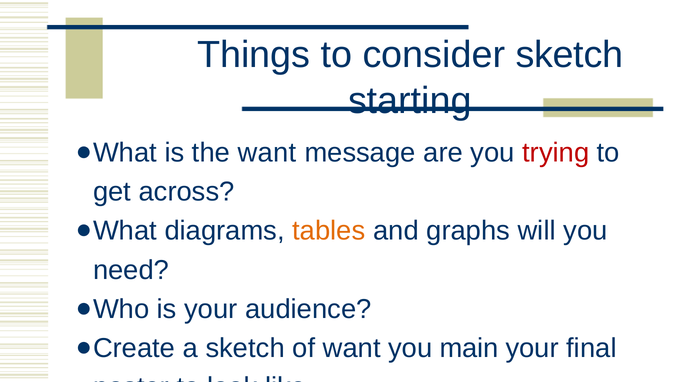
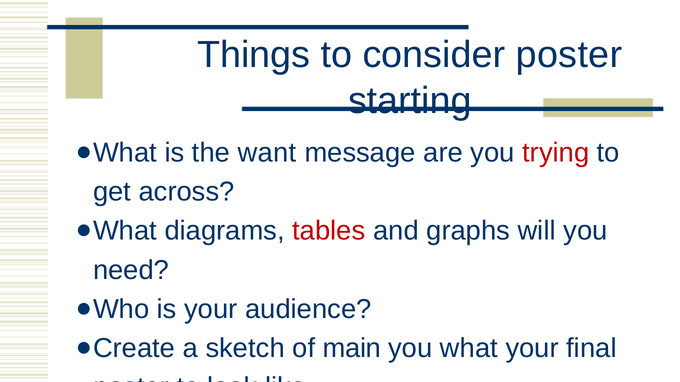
consider sketch: sketch -> poster
tables colour: orange -> red
of want: want -> main
main: main -> what
